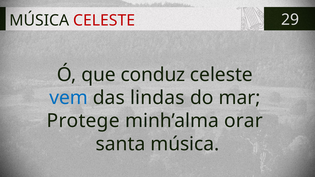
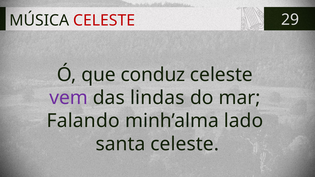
vem colour: blue -> purple
Protege: Protege -> Falando
orar: orar -> lado
santa música: música -> celeste
